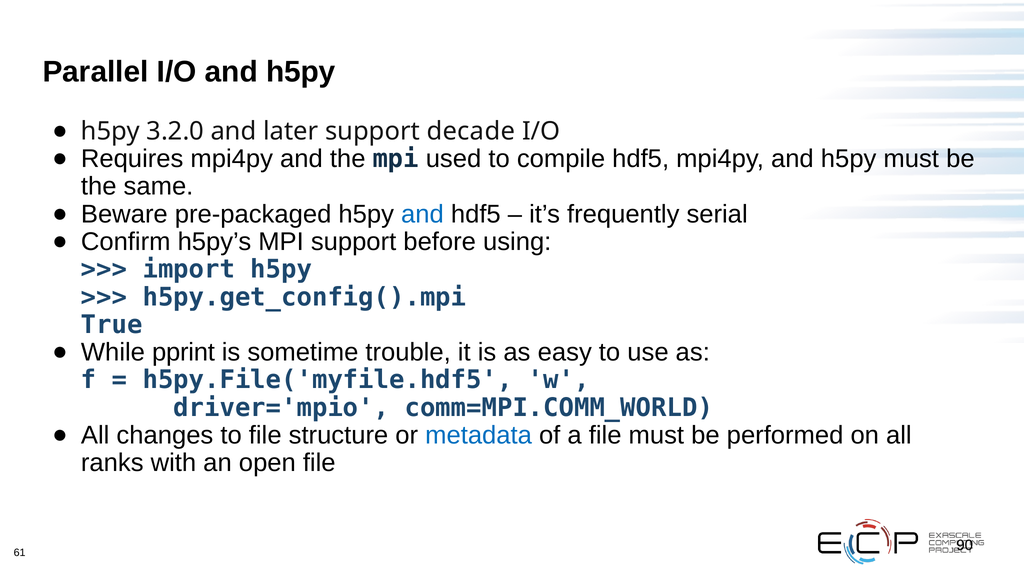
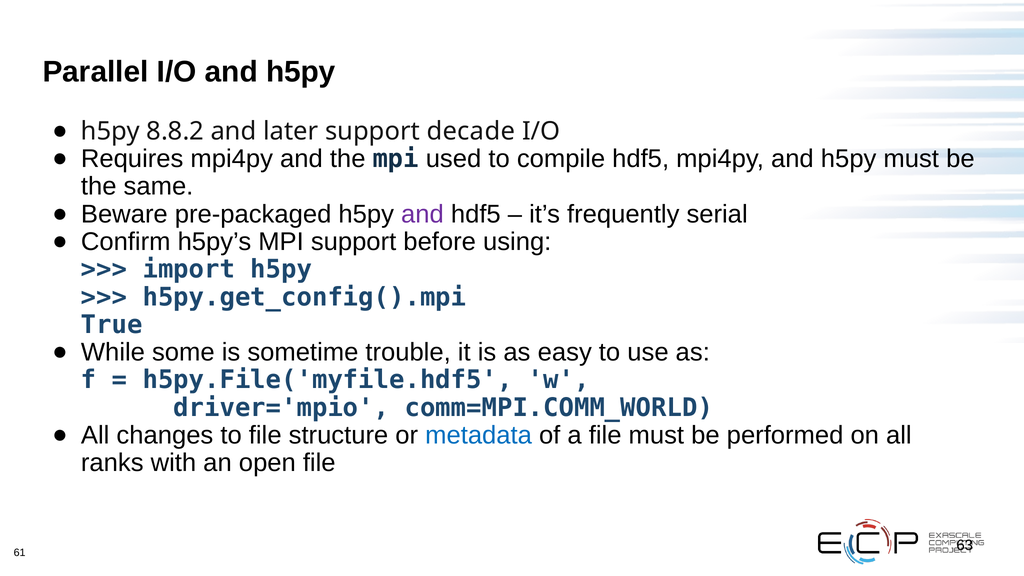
3.2.0: 3.2.0 -> 8.8.2
and at (422, 214) colour: blue -> purple
pprint: pprint -> some
90: 90 -> 63
